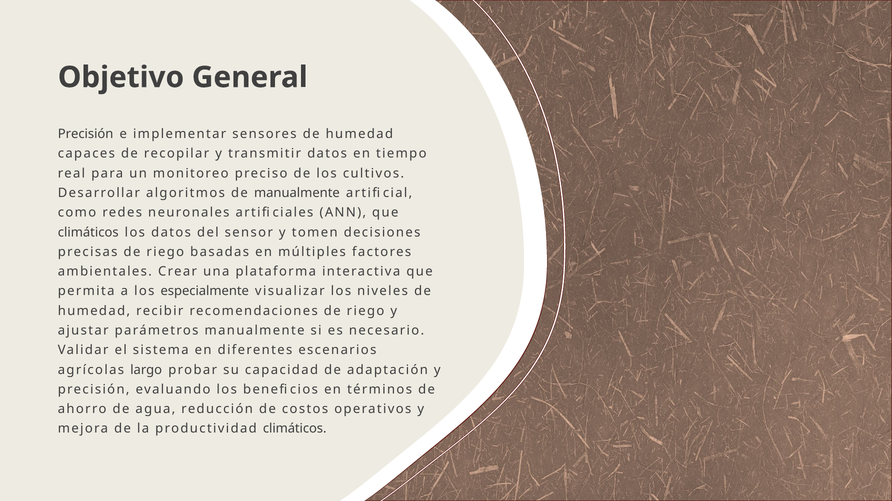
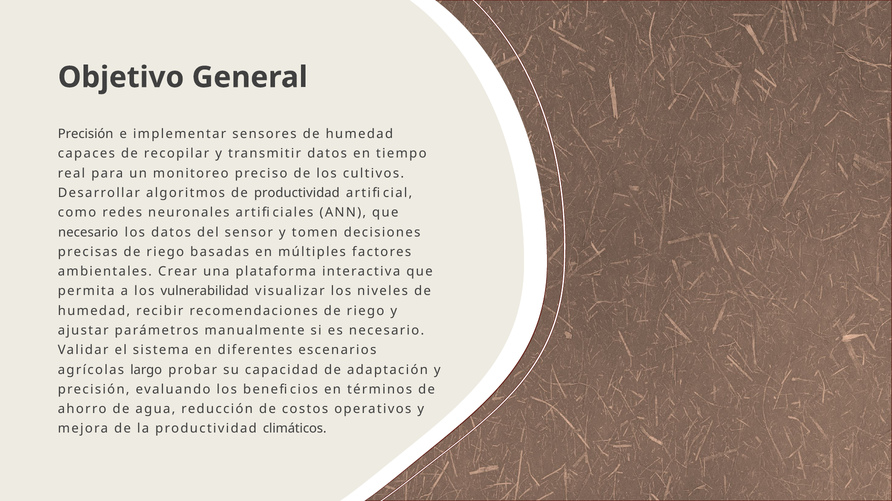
de manualmente: manualmente -> productividad
climáticos at (88, 233): climáticos -> necesario
especialmente: especialmente -> vulnerabilidad
